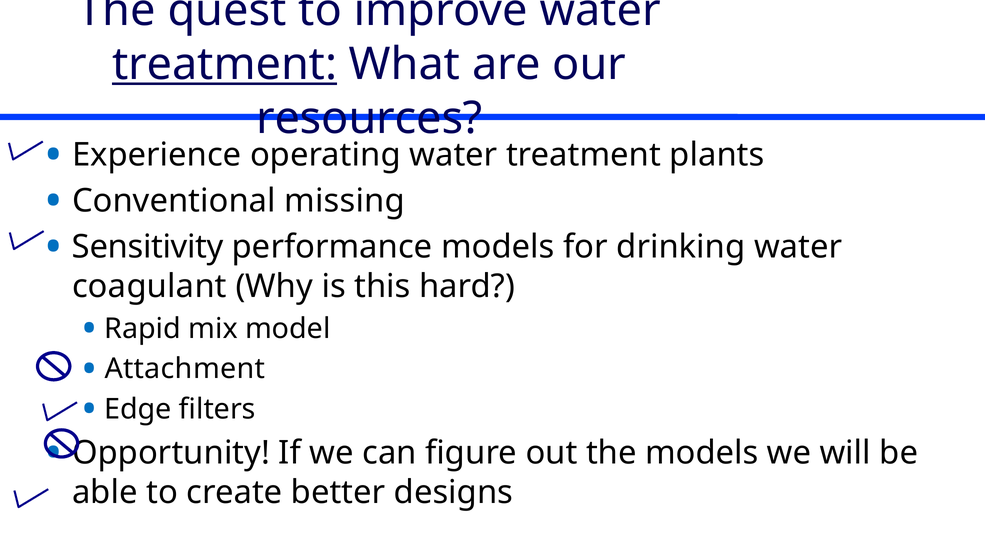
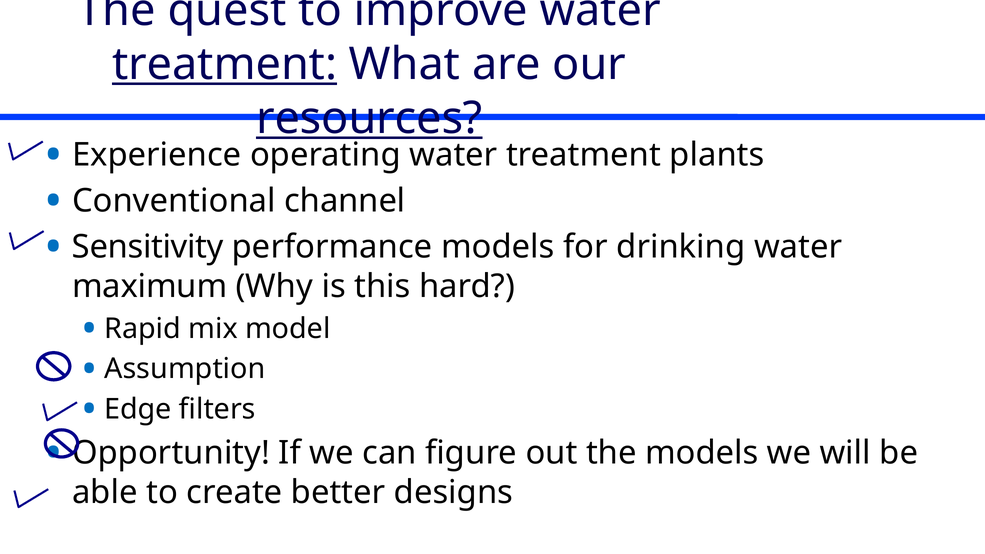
resources underline: none -> present
missing: missing -> channel
coagulant: coagulant -> maximum
Attachment: Attachment -> Assumption
